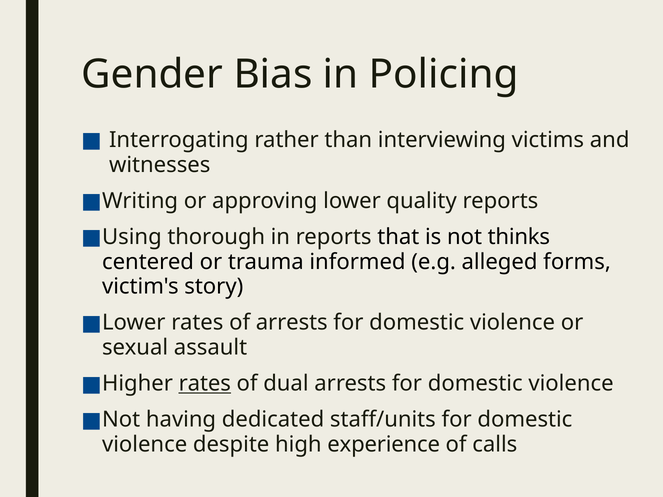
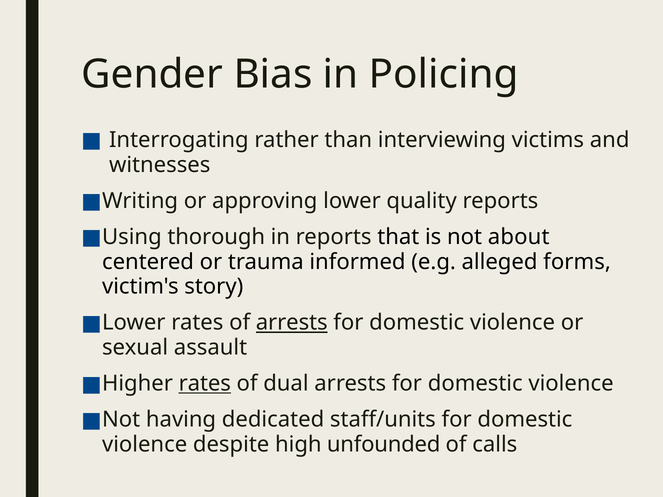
thinks: thinks -> about
arrests at (292, 323) underline: none -> present
experience: experience -> unfounded
